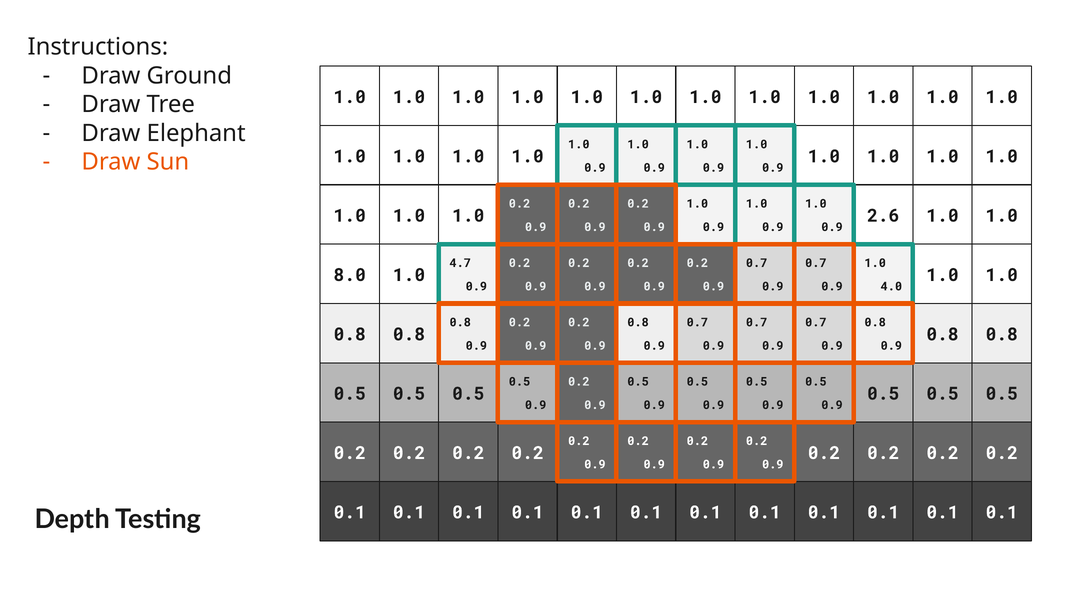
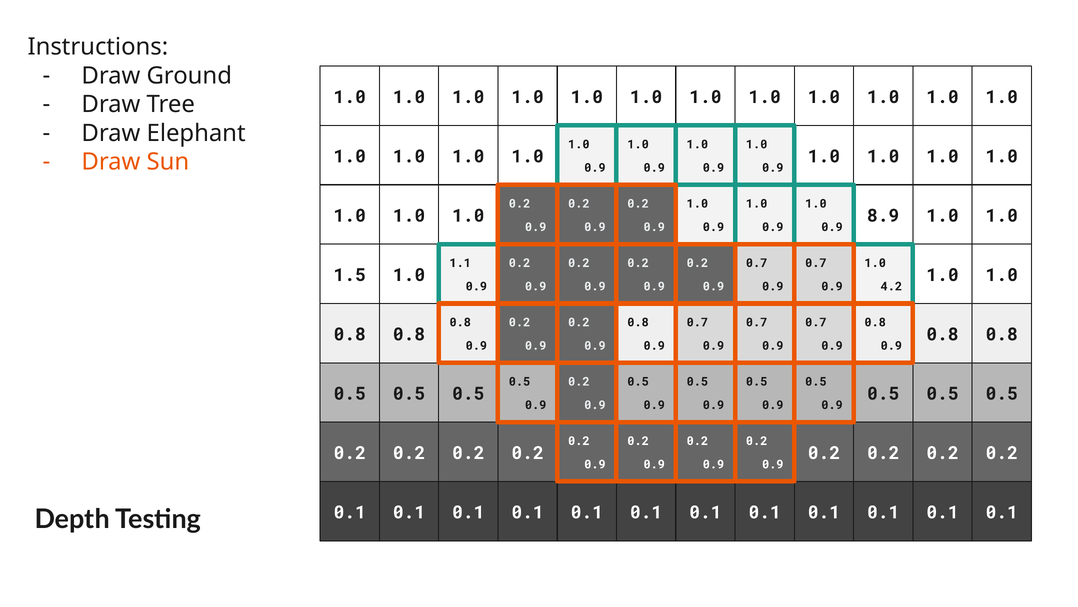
2.6: 2.6 -> 8.9
4.7: 4.7 -> 1.1
8.0: 8.0 -> 1.5
4.0: 4.0 -> 4.2
